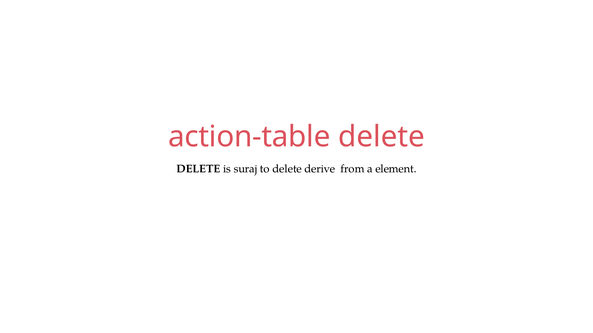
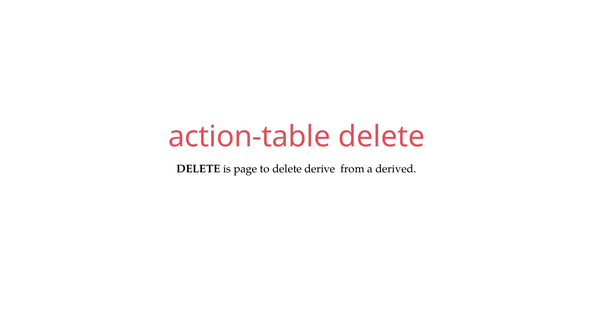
suraj: suraj -> page
element: element -> derived
